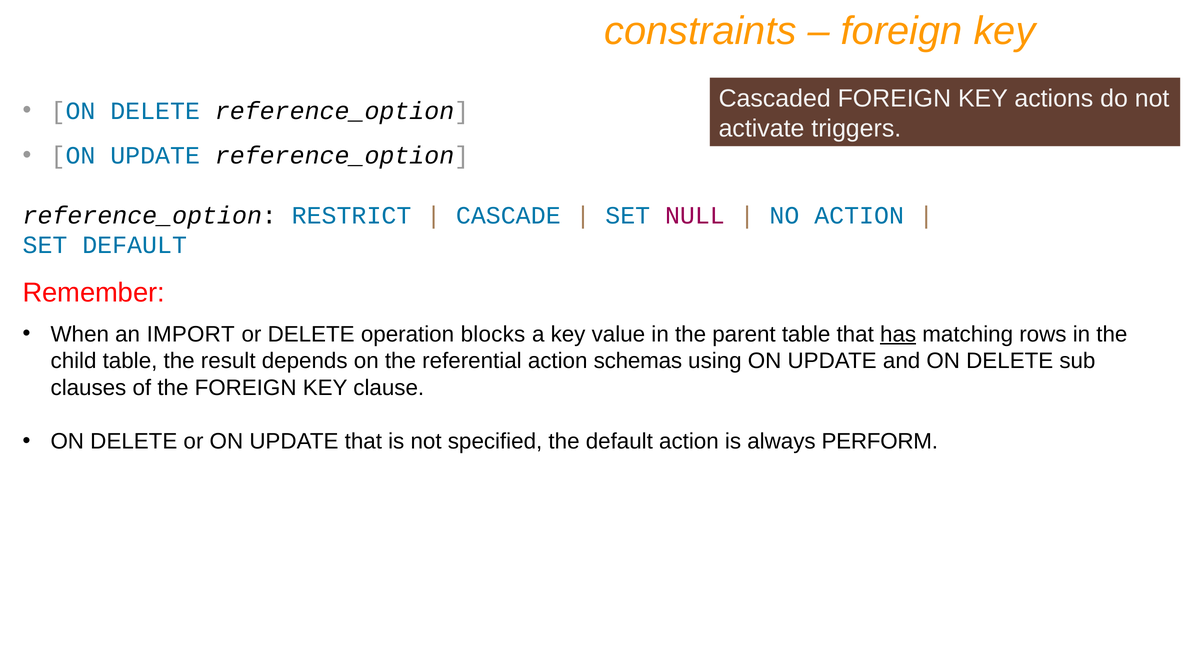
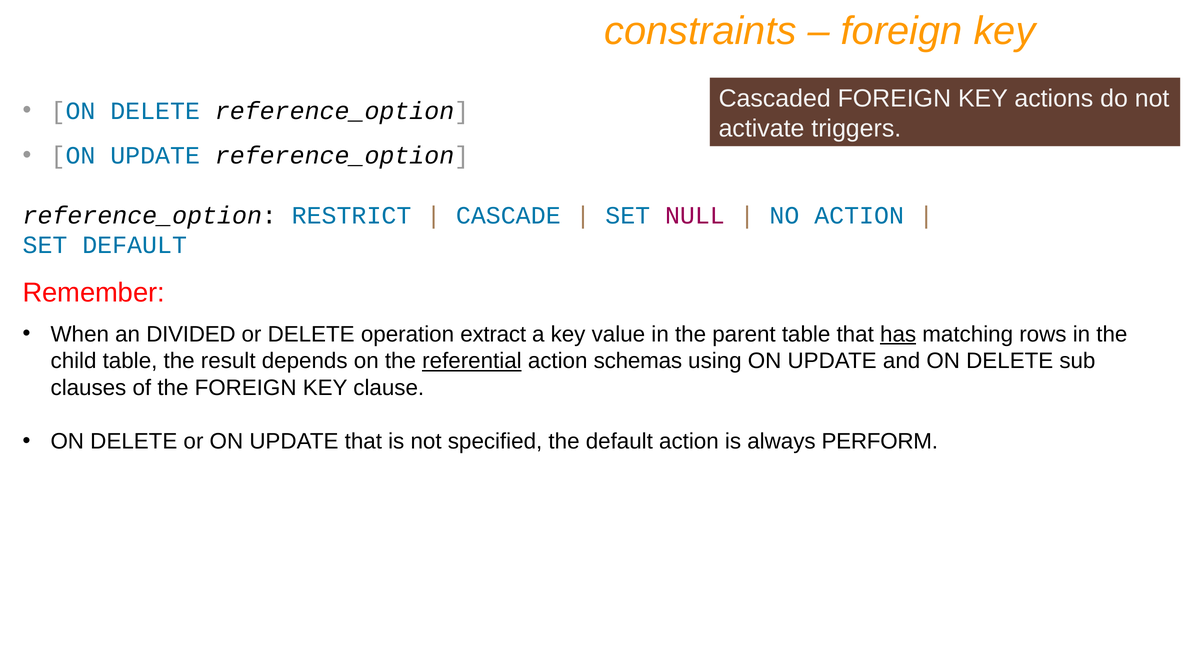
IMPORT: IMPORT -> DIVIDED
blocks: blocks -> extract
referential underline: none -> present
